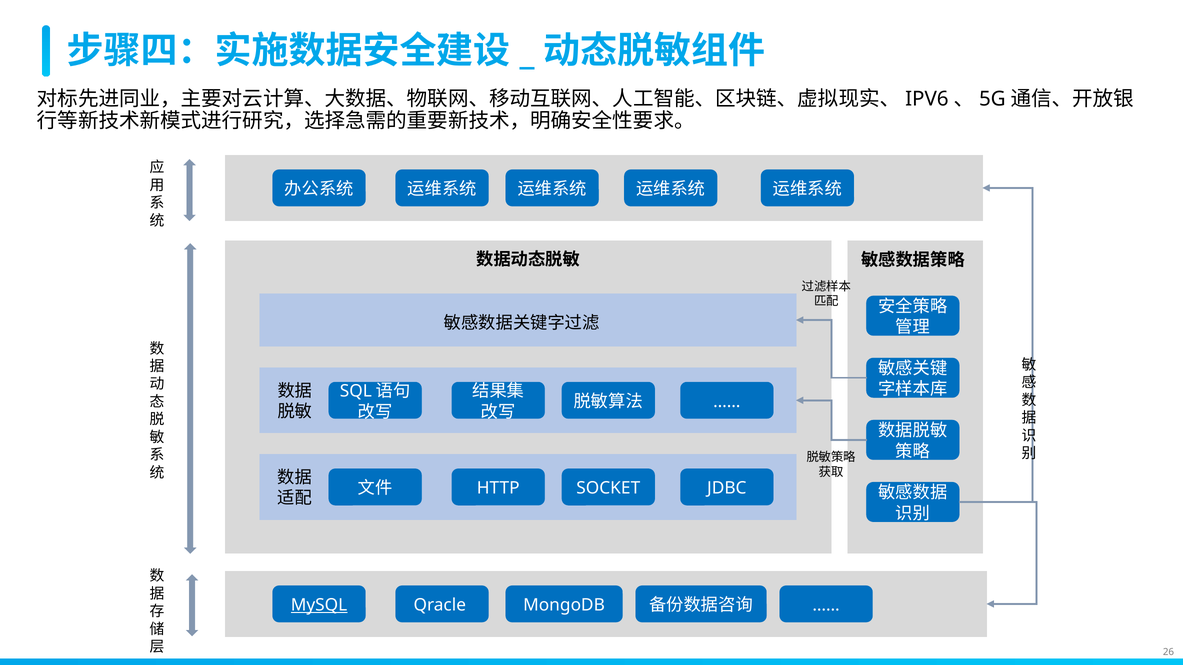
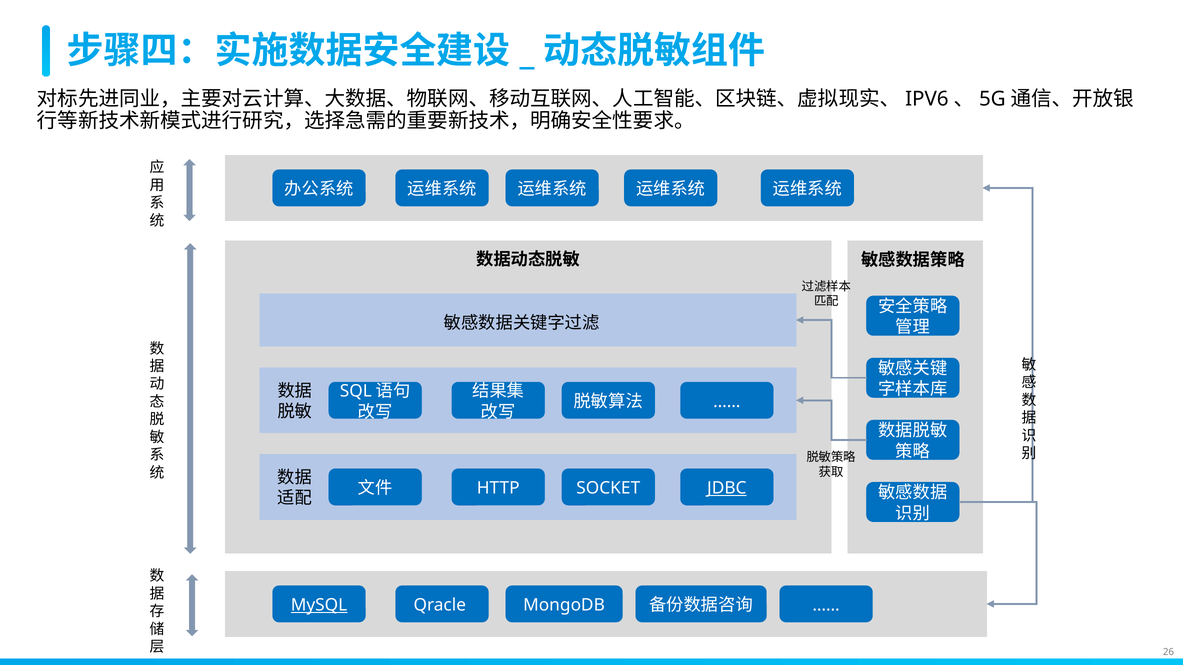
JDBC underline: none -> present
